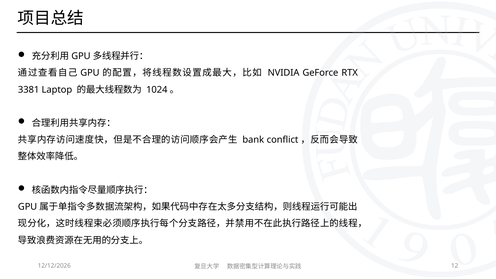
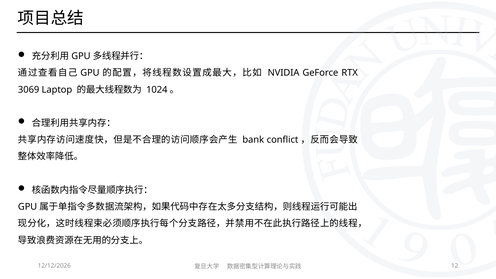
3381: 3381 -> 3069
